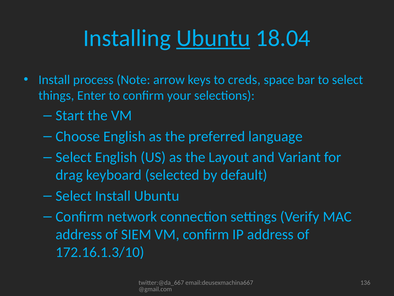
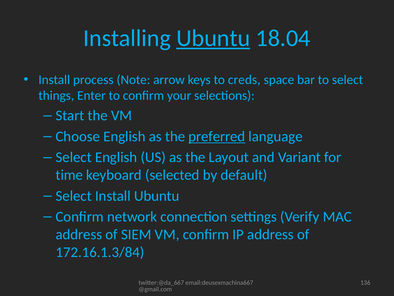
preferred underline: none -> present
drag: drag -> time
172.16.1.3/10: 172.16.1.3/10 -> 172.16.1.3/84
